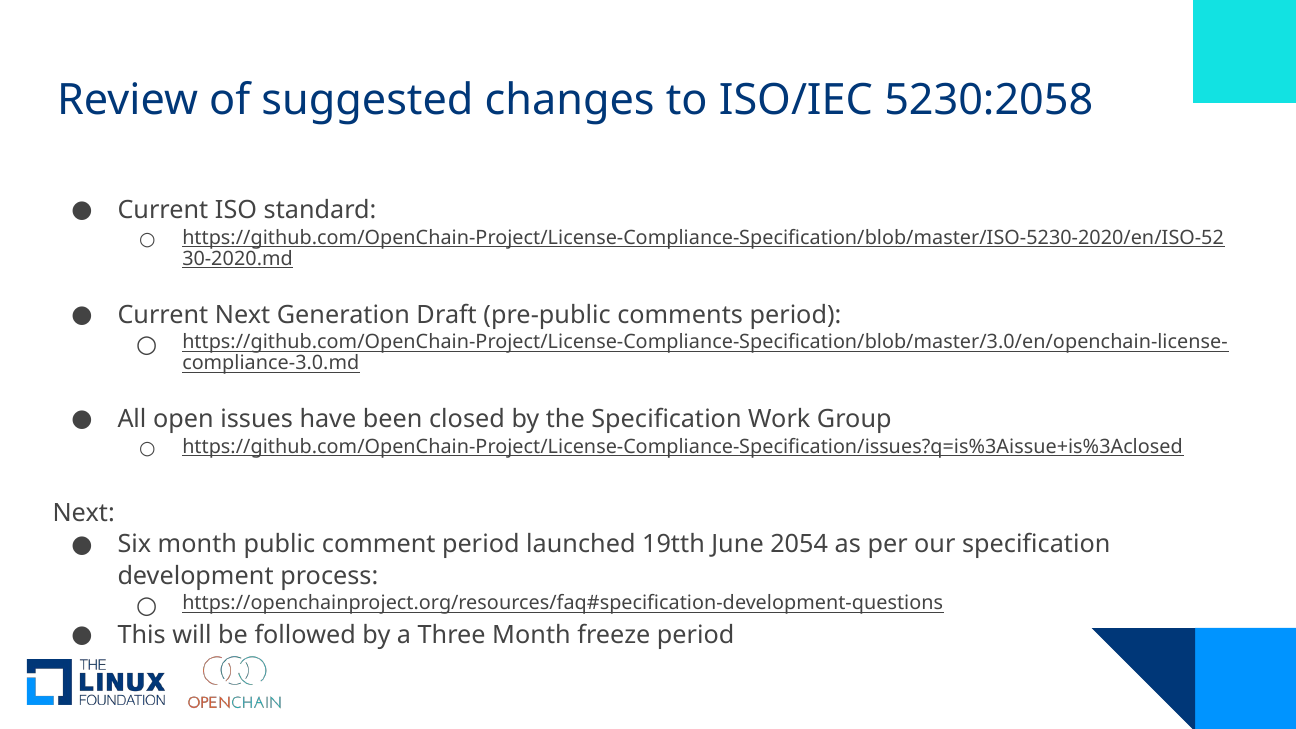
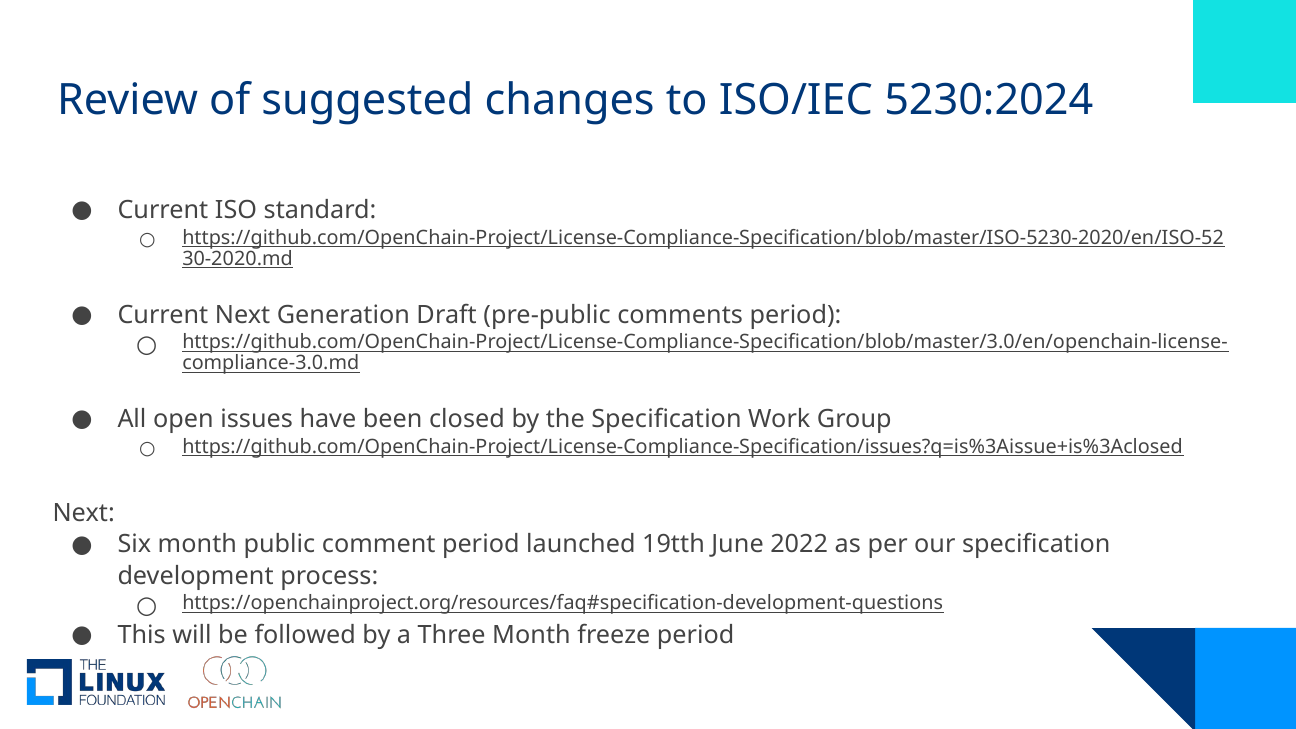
5230:2058: 5230:2058 -> 5230:2024
2054: 2054 -> 2022
